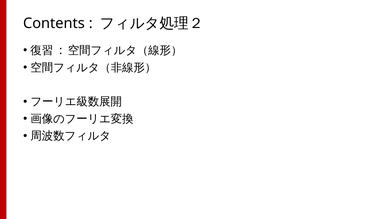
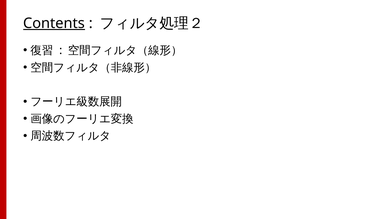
Contents underline: none -> present
